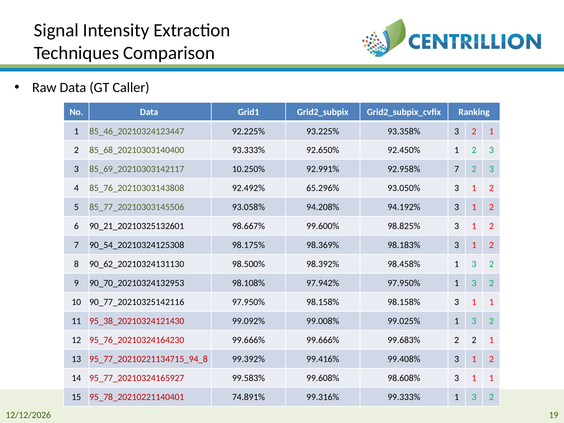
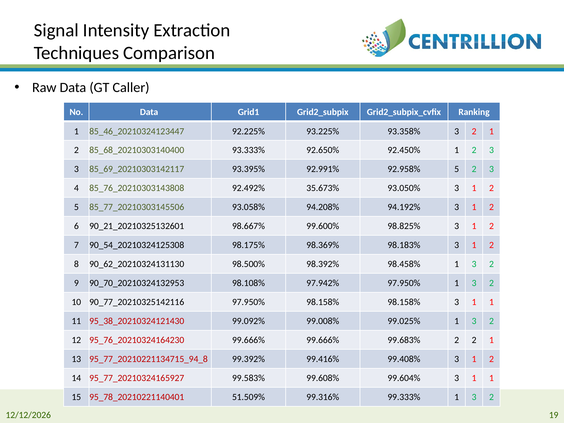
10.250%: 10.250% -> 93.395%
92.958% 7: 7 -> 5
65.296%: 65.296% -> 35.673%
98.608%: 98.608% -> 99.604%
74.891%: 74.891% -> 51.509%
